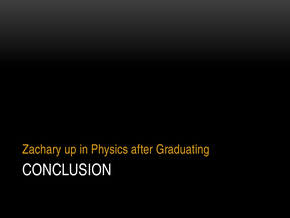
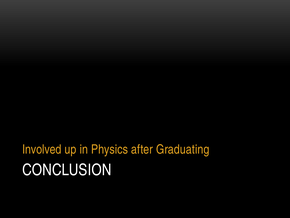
Zachary: Zachary -> Involved
